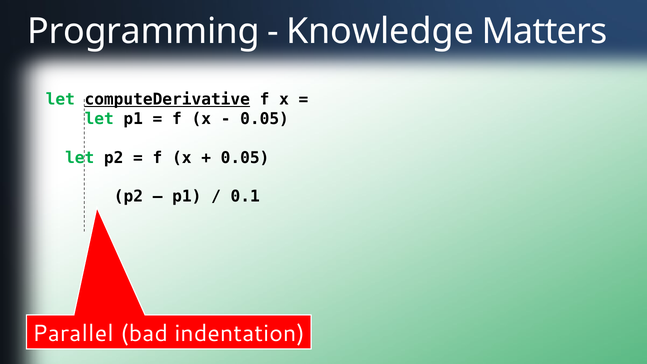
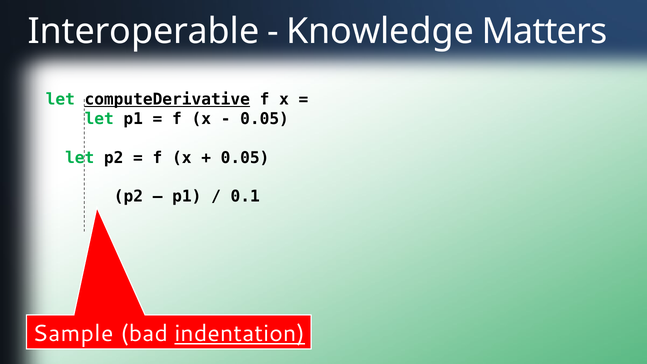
Programming: Programming -> Interoperable
Parallel: Parallel -> Sample
indentation underline: none -> present
